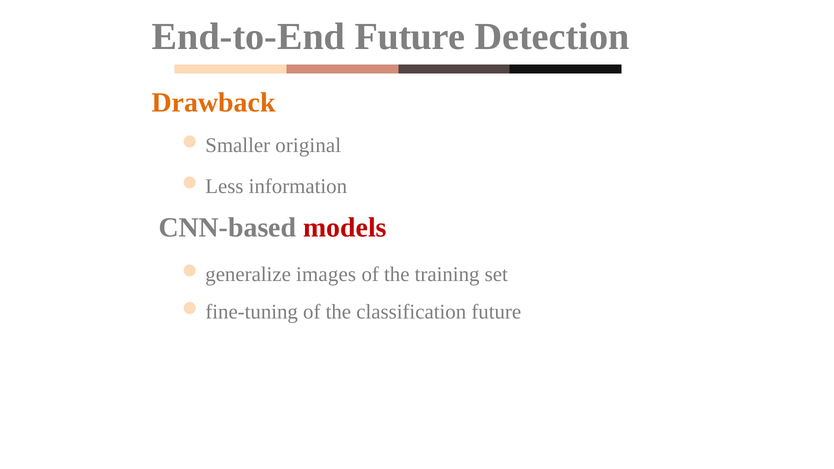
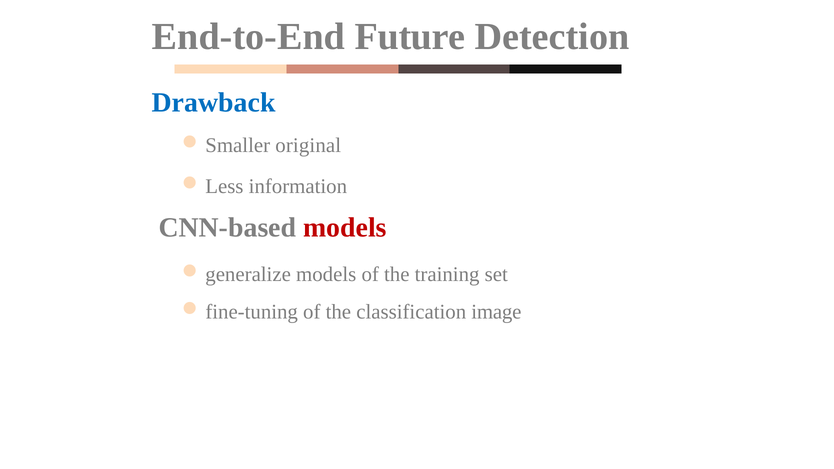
Drawback colour: orange -> blue
images at (326, 274): images -> models
classification future: future -> image
